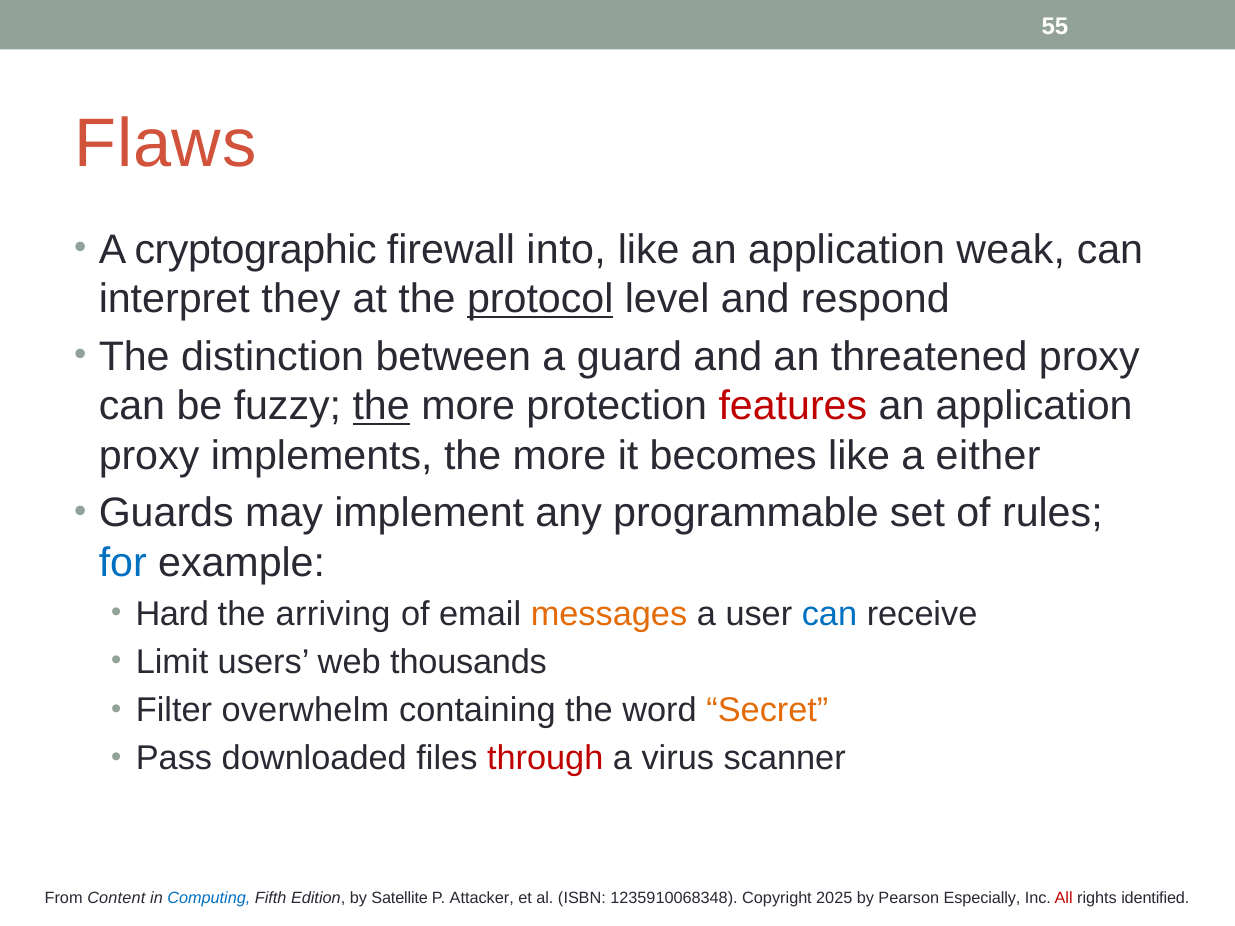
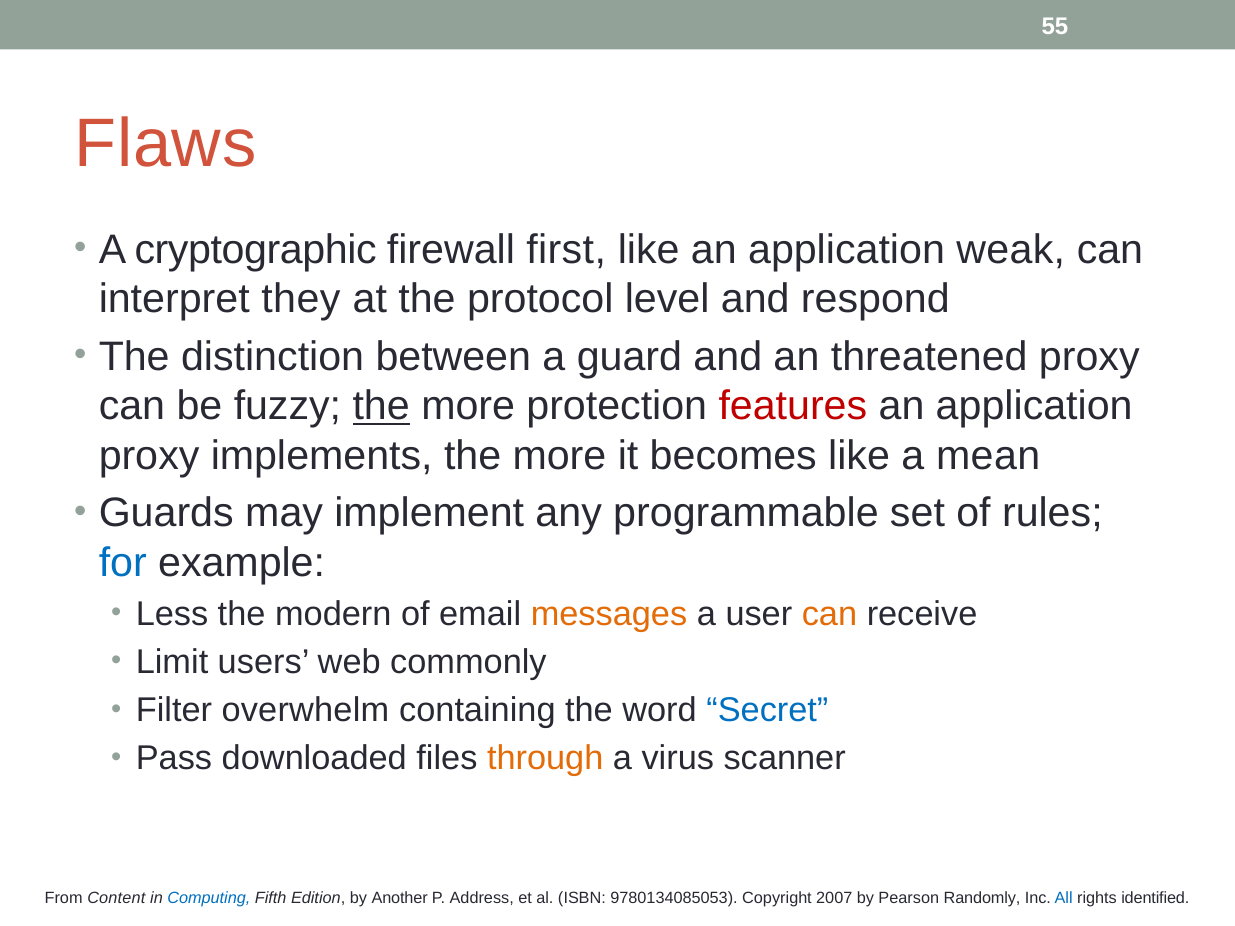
into: into -> first
protocol underline: present -> none
either: either -> mean
Hard: Hard -> Less
arriving: arriving -> modern
can at (829, 614) colour: blue -> orange
thousands: thousands -> commonly
Secret colour: orange -> blue
through colour: red -> orange
Satellite: Satellite -> Another
Attacker: Attacker -> Address
1235910068348: 1235910068348 -> 9780134085053
2025: 2025 -> 2007
Especially: Especially -> Randomly
All colour: red -> blue
